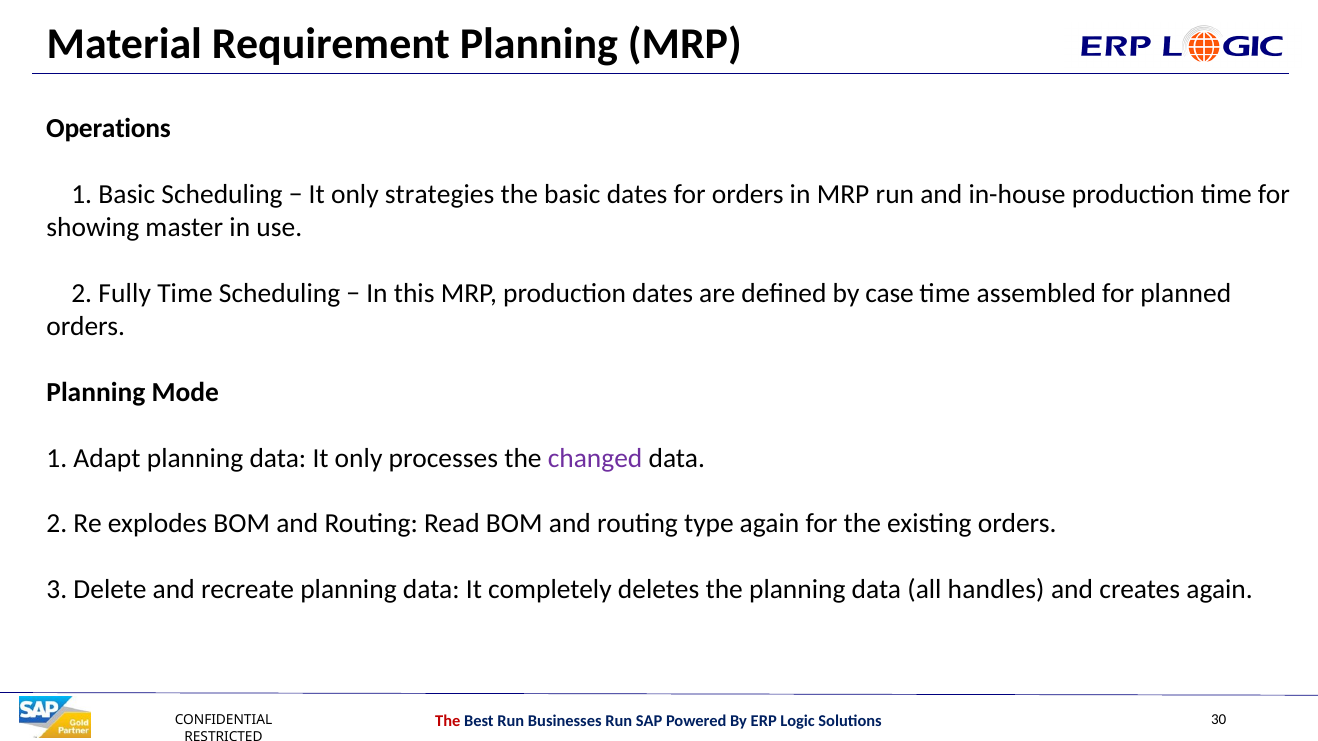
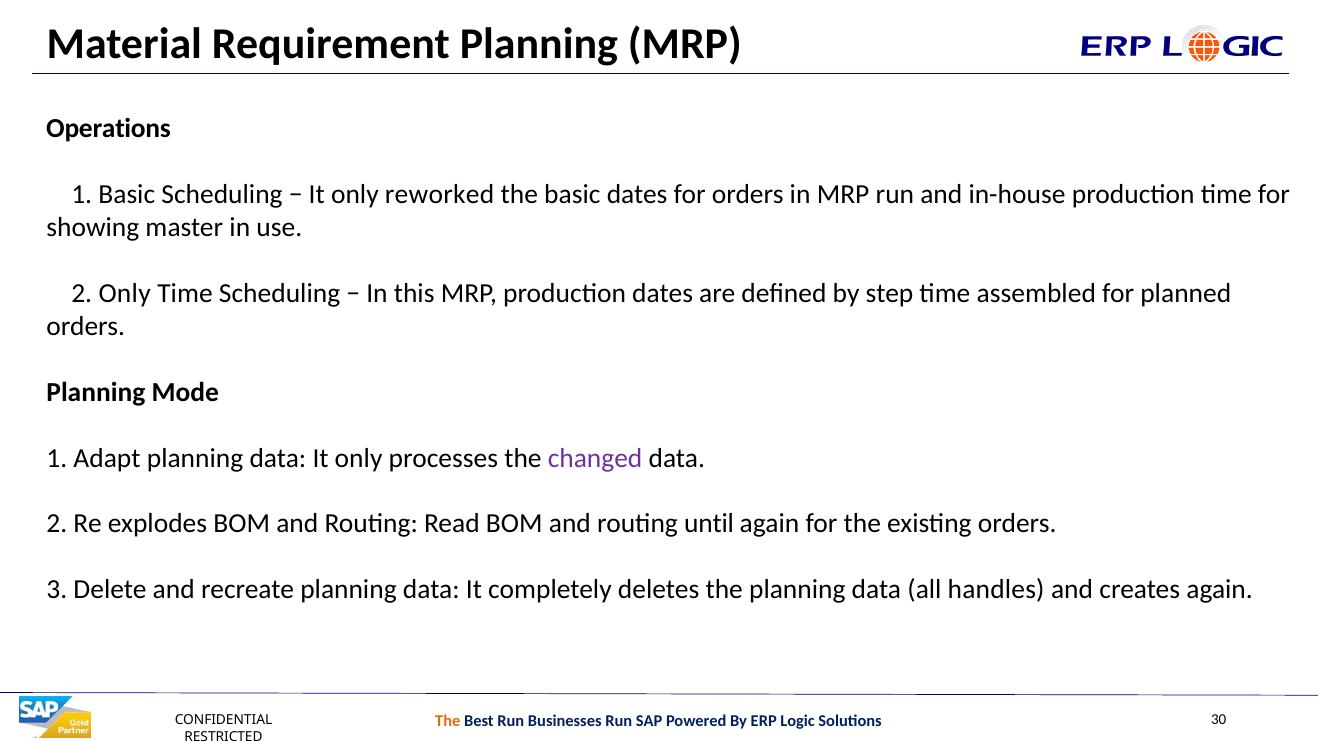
strategies: strategies -> reworked
2 Fully: Fully -> Only
case: case -> step
type: type -> until
The at (448, 722) colour: red -> orange
